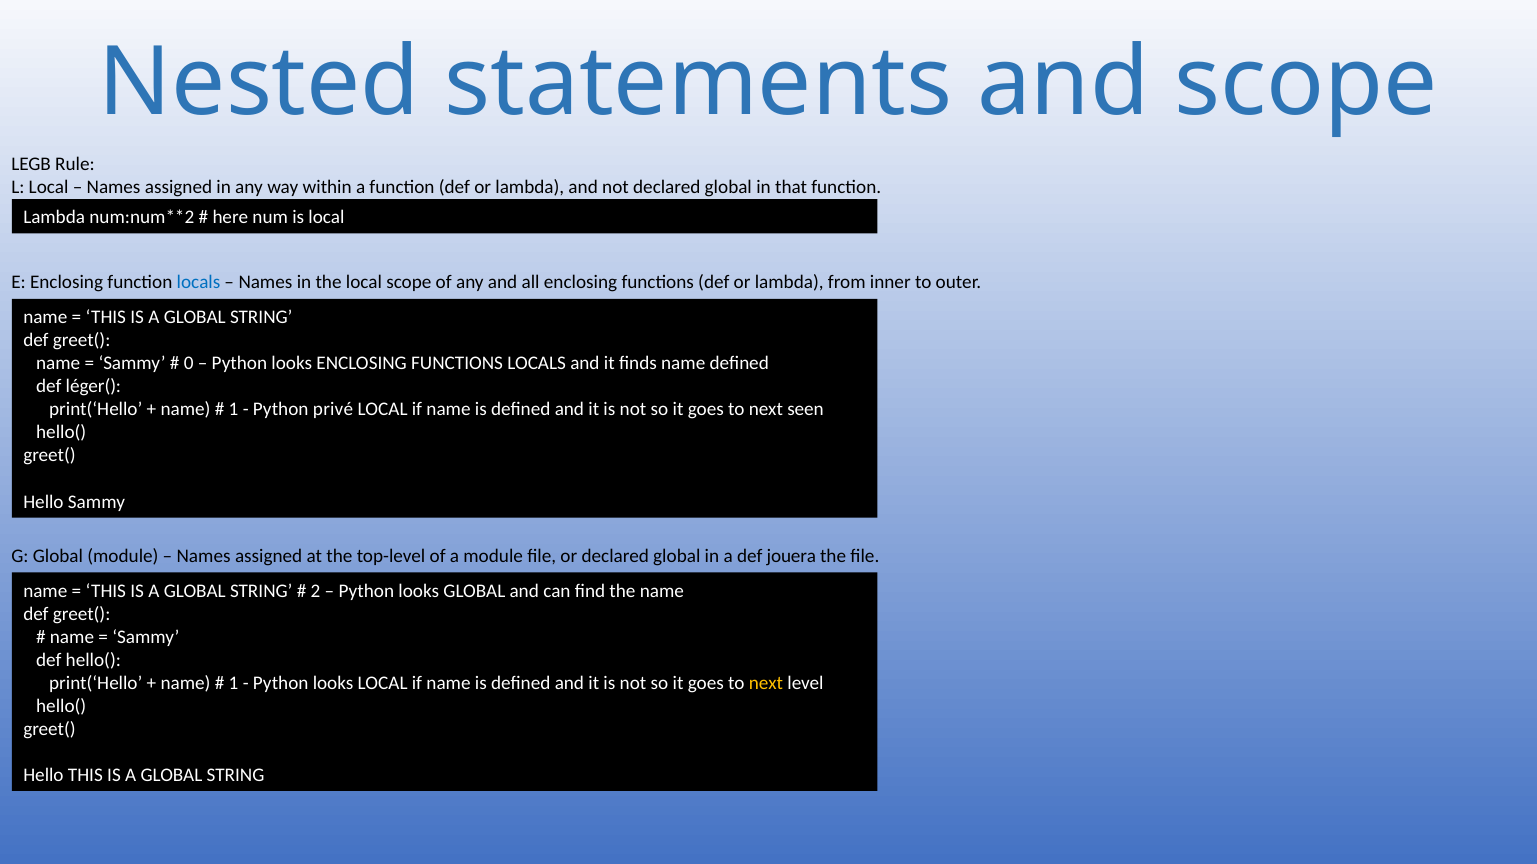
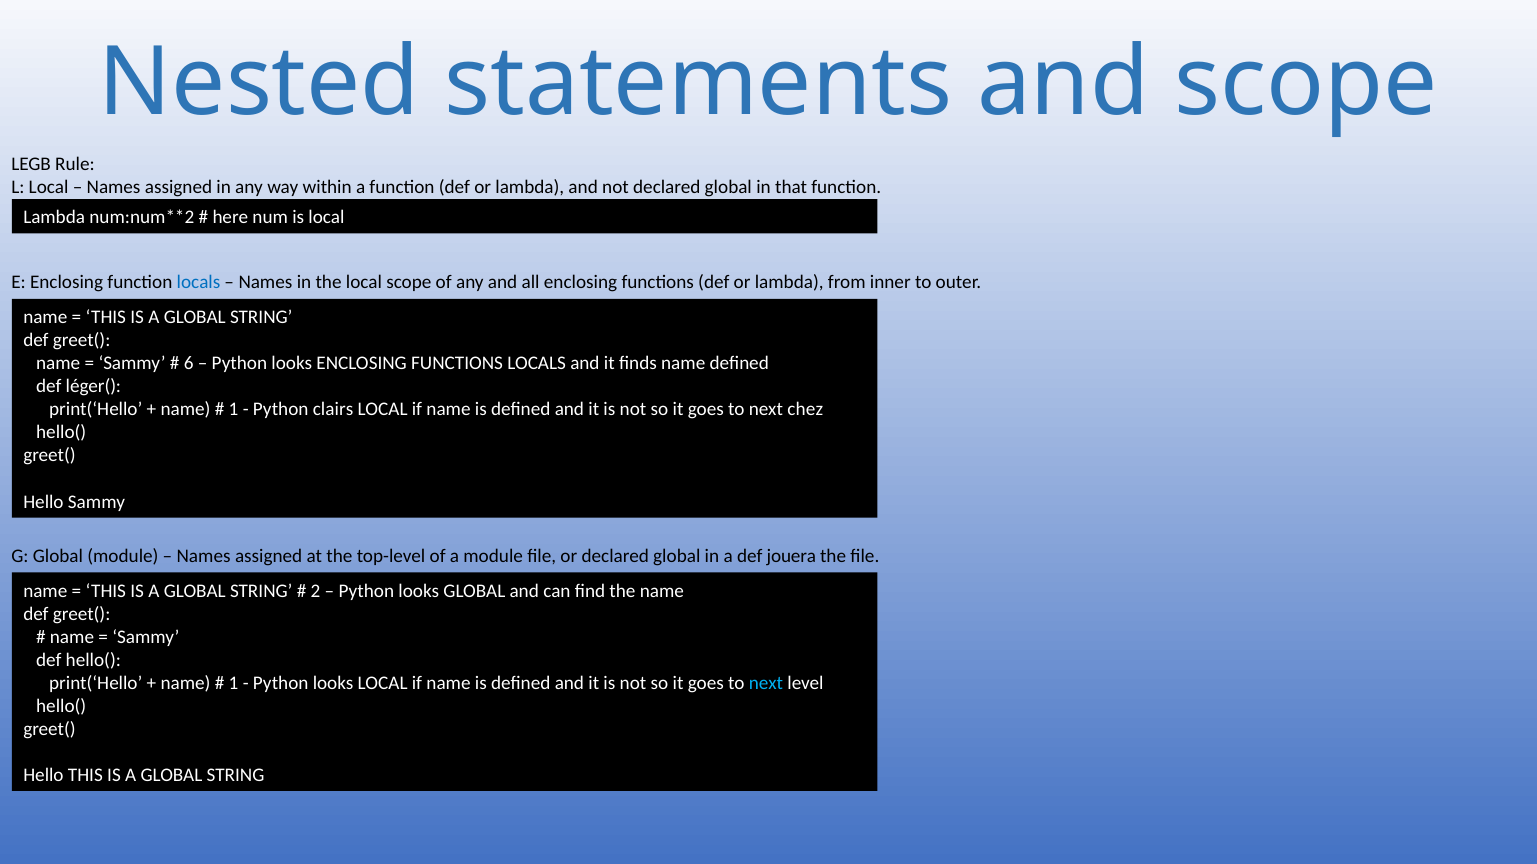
0: 0 -> 6
privé: privé -> clairs
seen: seen -> chez
next at (766, 683) colour: yellow -> light blue
